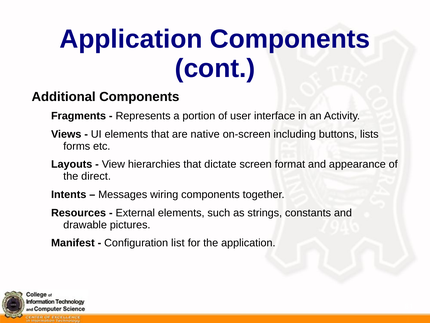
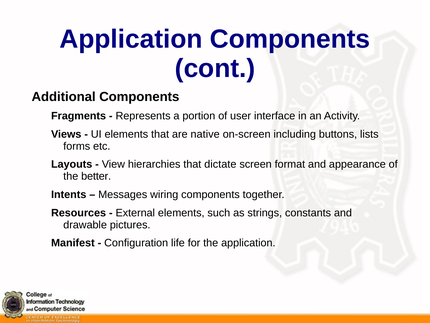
direct: direct -> better
list: list -> life
